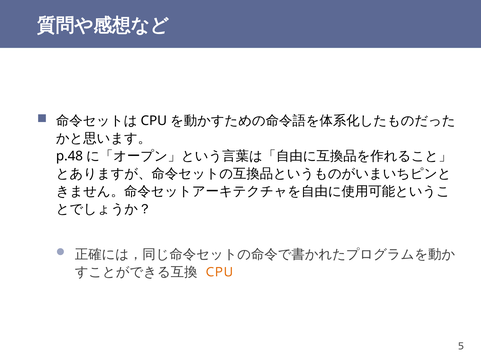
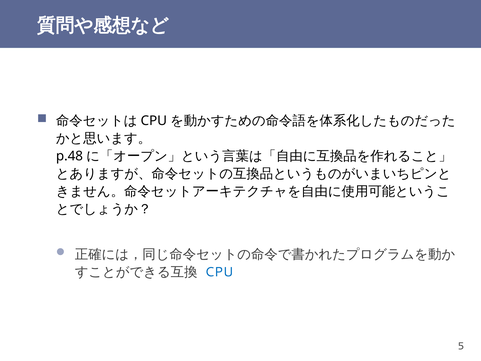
CPU colour: orange -> blue
